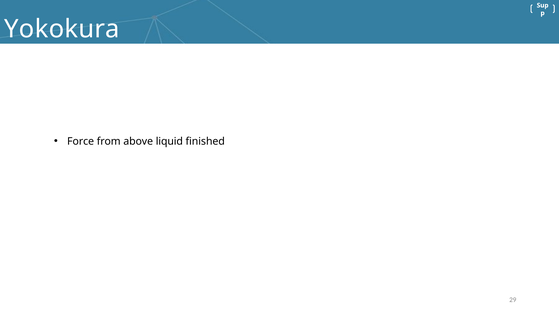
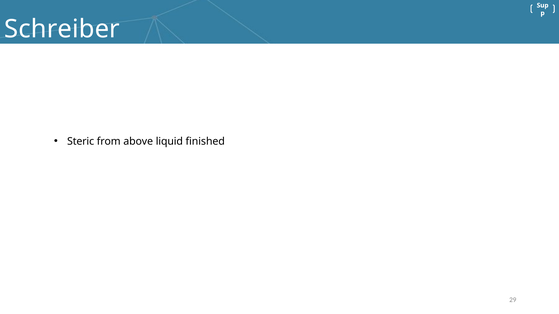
Yokokura: Yokokura -> Schreiber
Force: Force -> Steric
